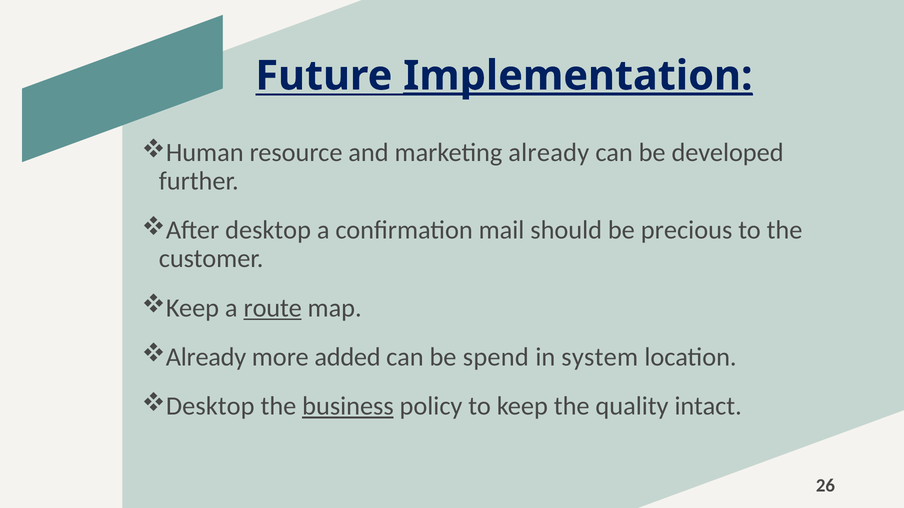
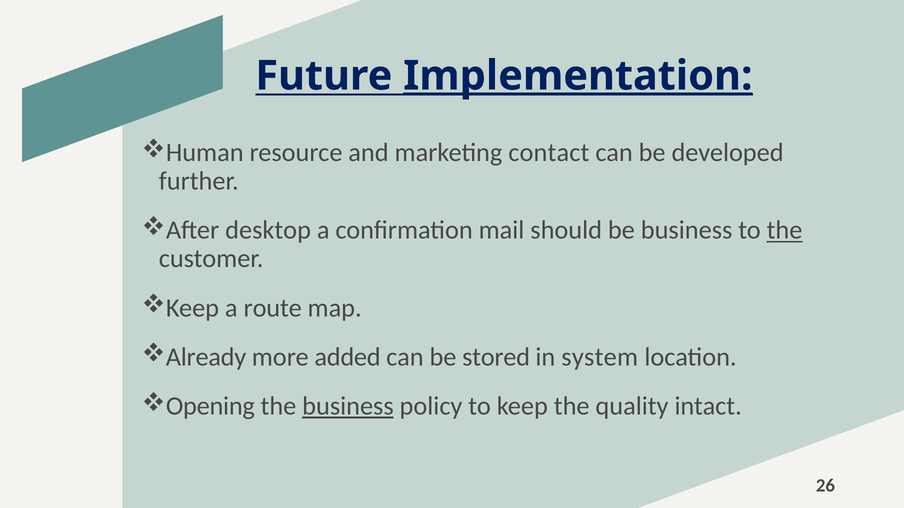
marketing already: already -> contact
be precious: precious -> business
the at (785, 231) underline: none -> present
route underline: present -> none
spend: spend -> stored
Desktop at (210, 407): Desktop -> Opening
